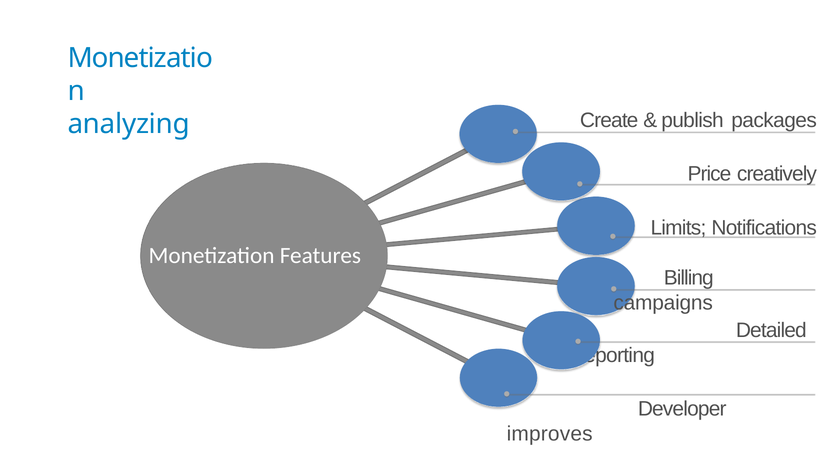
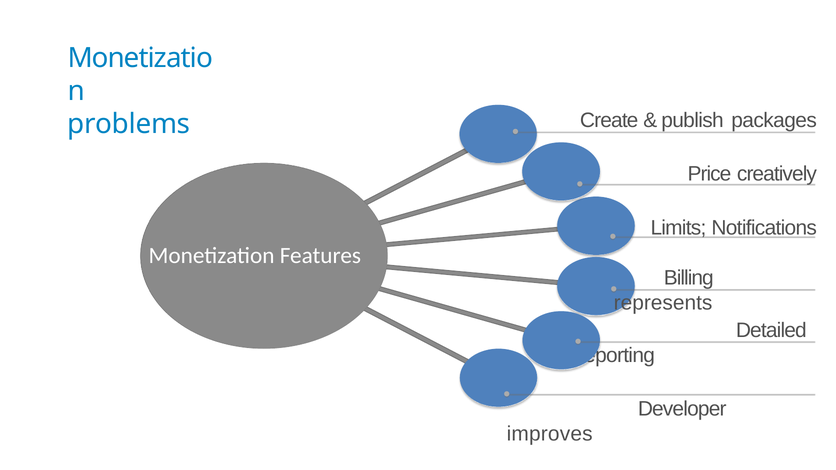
analyzing: analyzing -> problems
campaigns: campaigns -> represents
